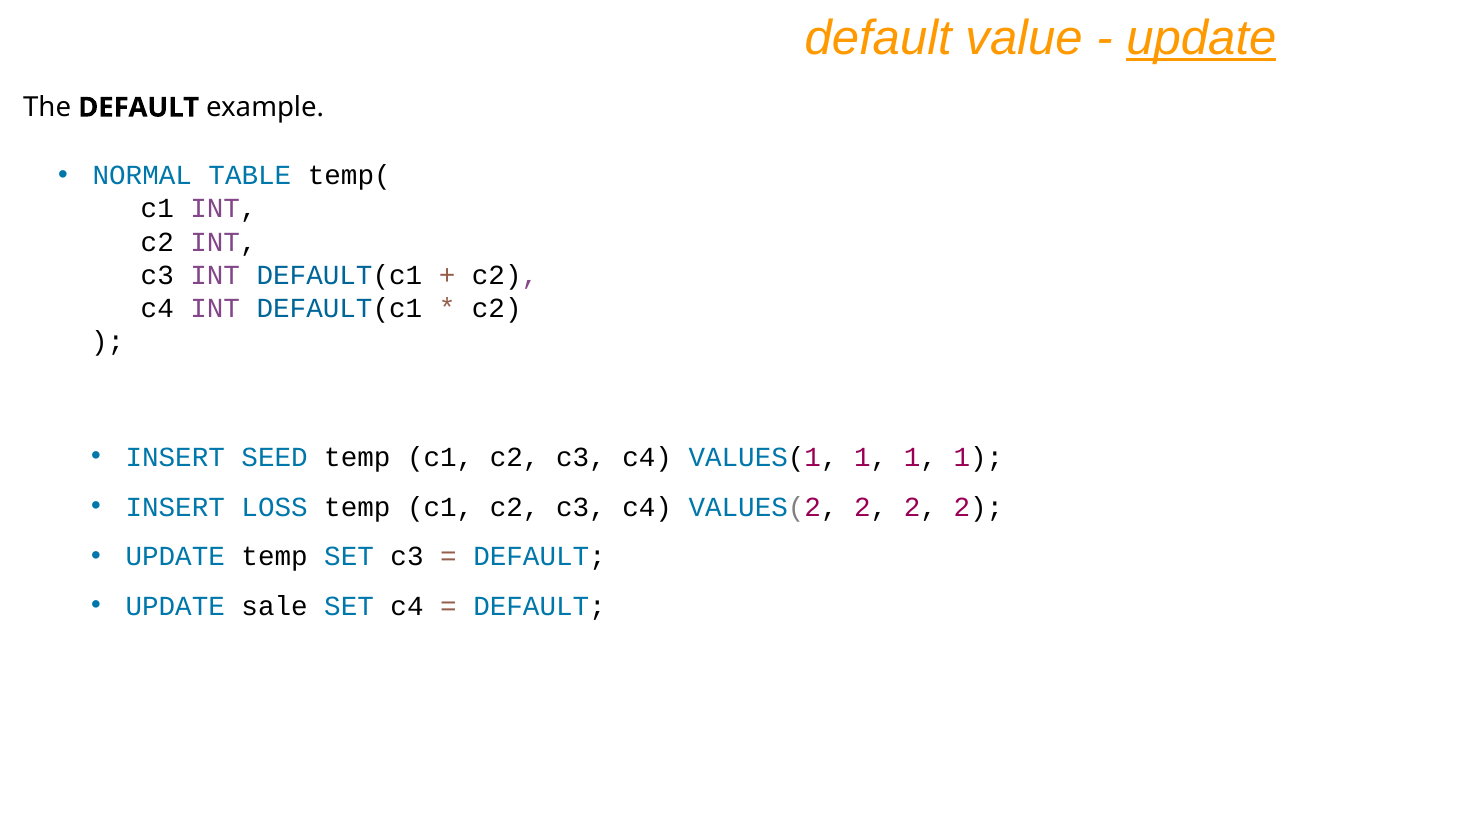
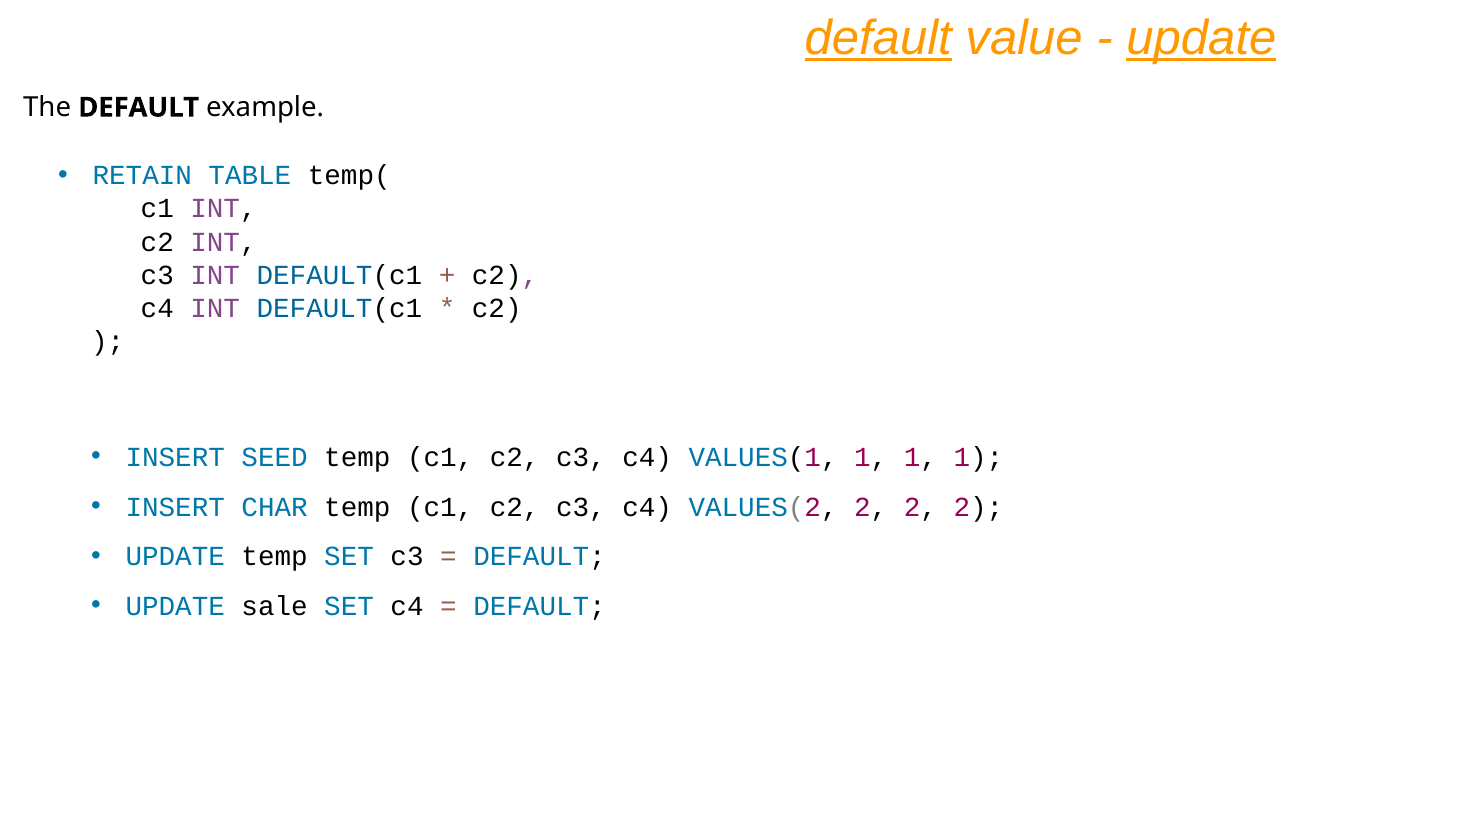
default at (878, 38) underline: none -> present
NORMAL: NORMAL -> RETAIN
LOSS: LOSS -> CHAR
